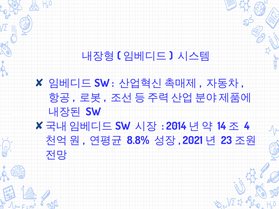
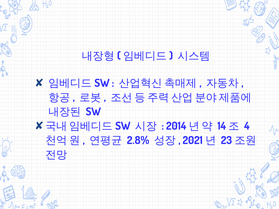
8.8%: 8.8% -> 2.8%
